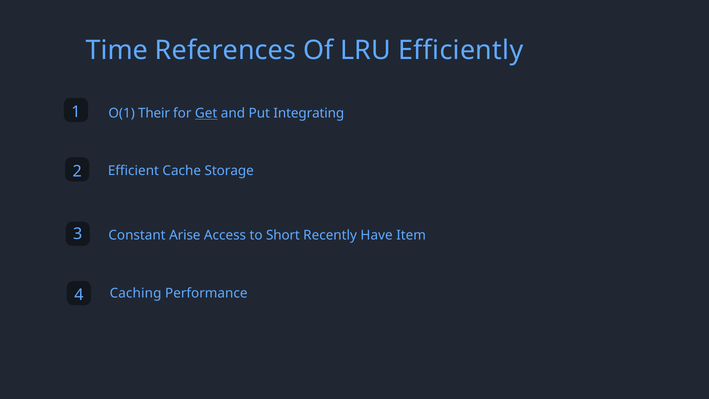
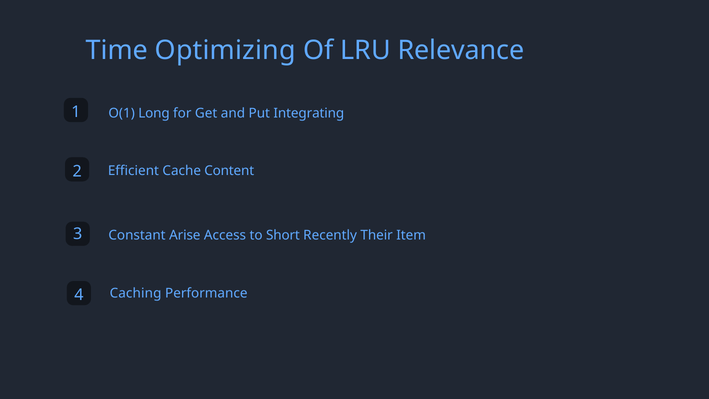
References: References -> Optimizing
Efficiently: Efficiently -> Relevance
Their: Their -> Long
Get underline: present -> none
Storage: Storage -> Content
Have: Have -> Their
